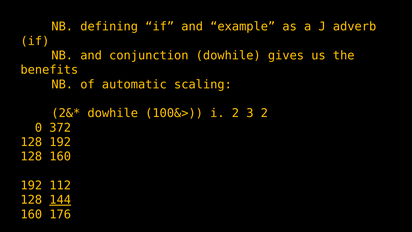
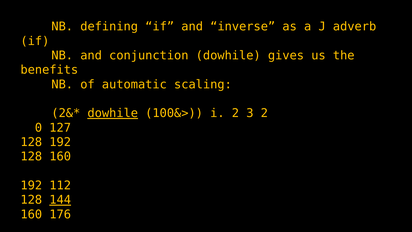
example: example -> inverse
dowhile at (113, 113) underline: none -> present
372: 372 -> 127
